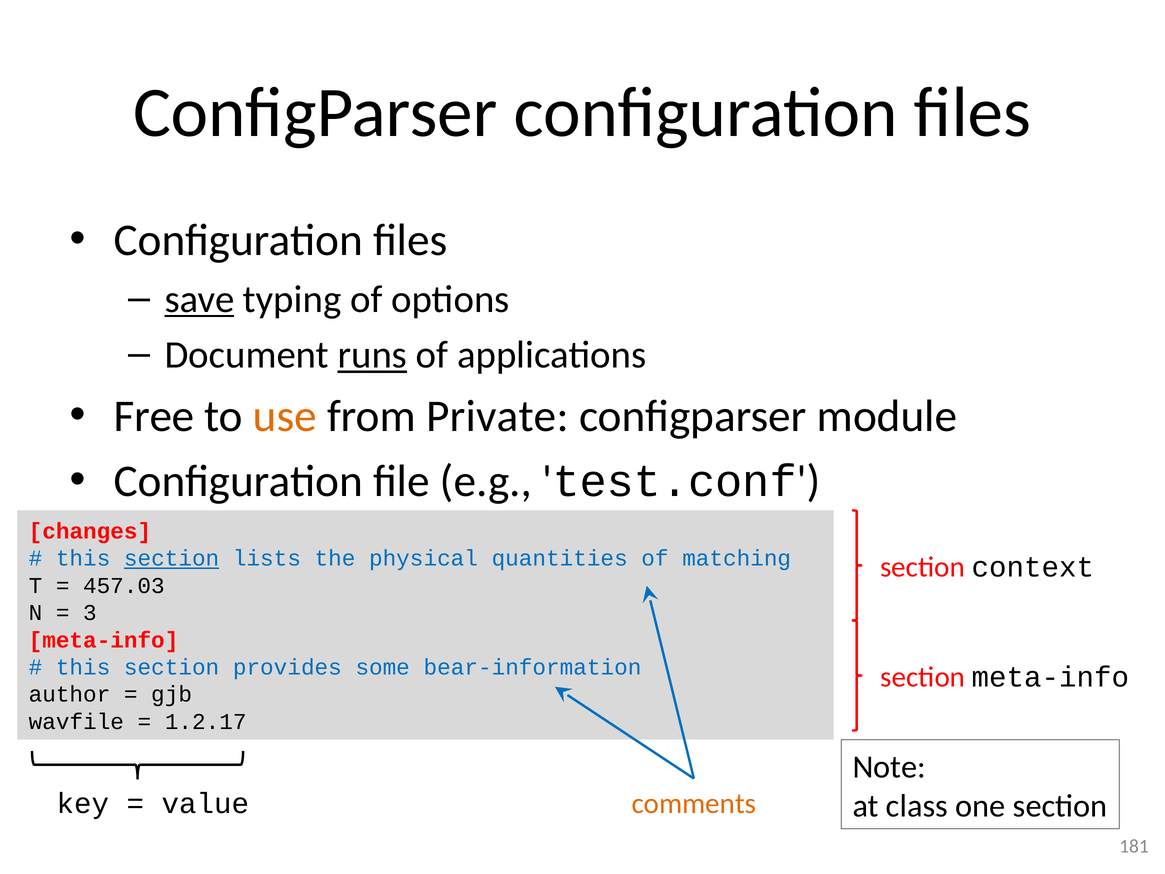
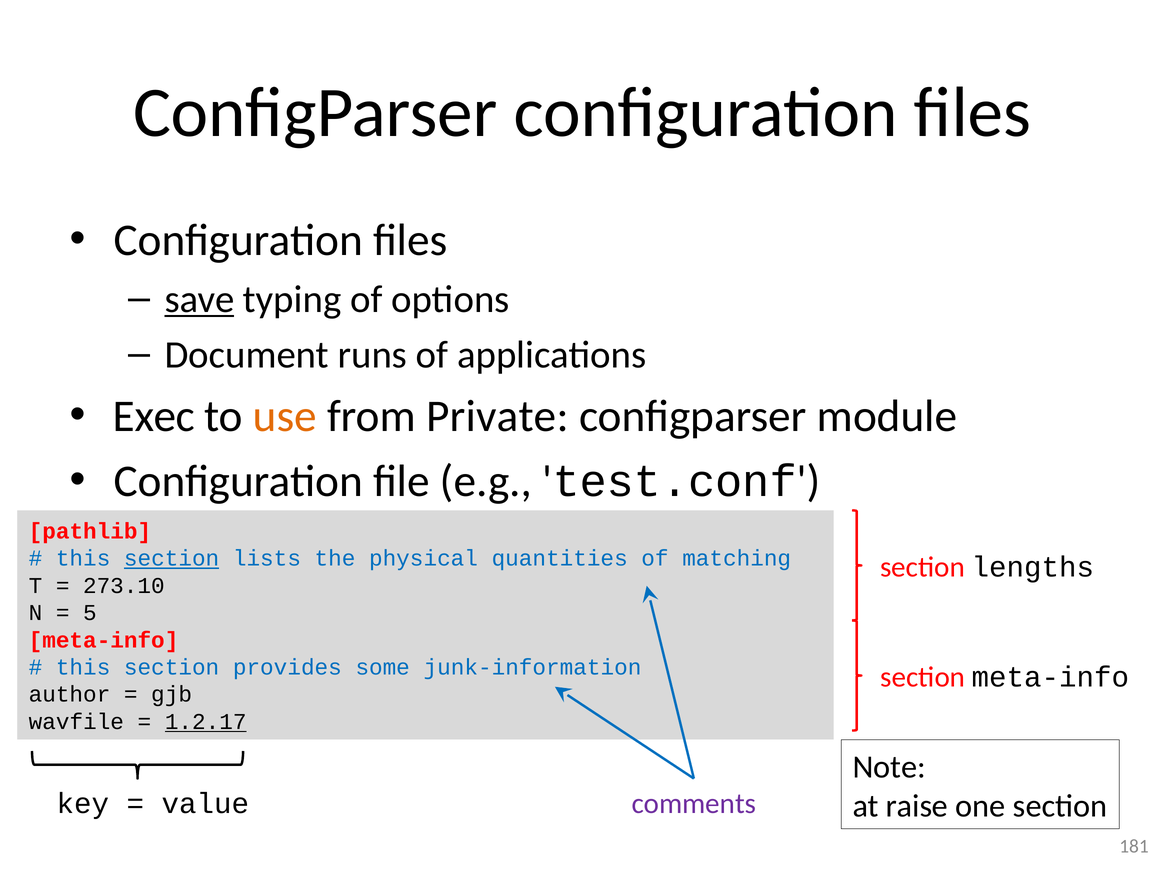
runs underline: present -> none
Free: Free -> Exec
changes: changes -> pathlib
context: context -> lengths
457.03: 457.03 -> 273.10
3: 3 -> 5
bear-information: bear-information -> junk-information
1.2.17 underline: none -> present
comments colour: orange -> purple
class: class -> raise
